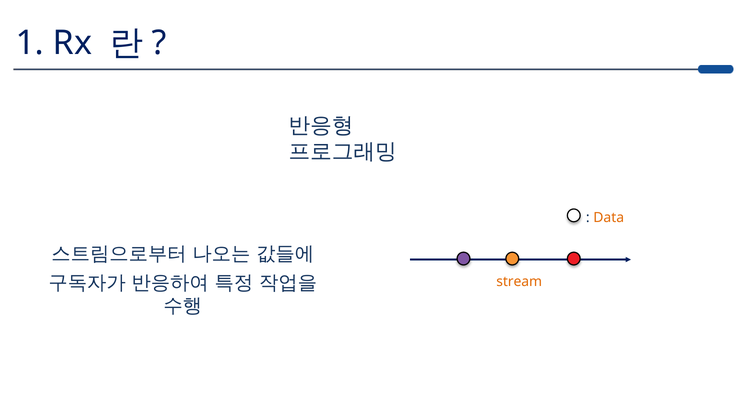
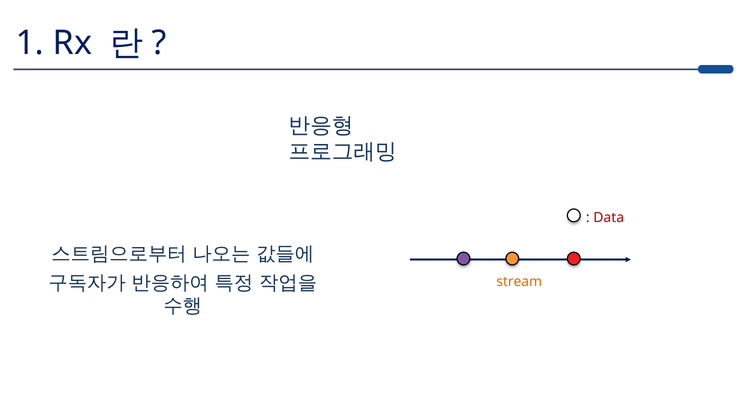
Data colour: orange -> red
